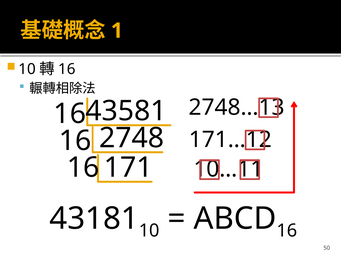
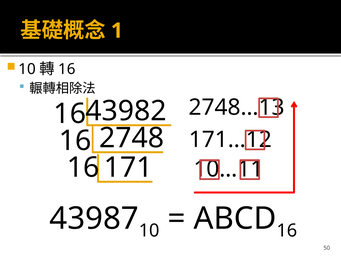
43581: 43581 -> 43982
43181: 43181 -> 43987
